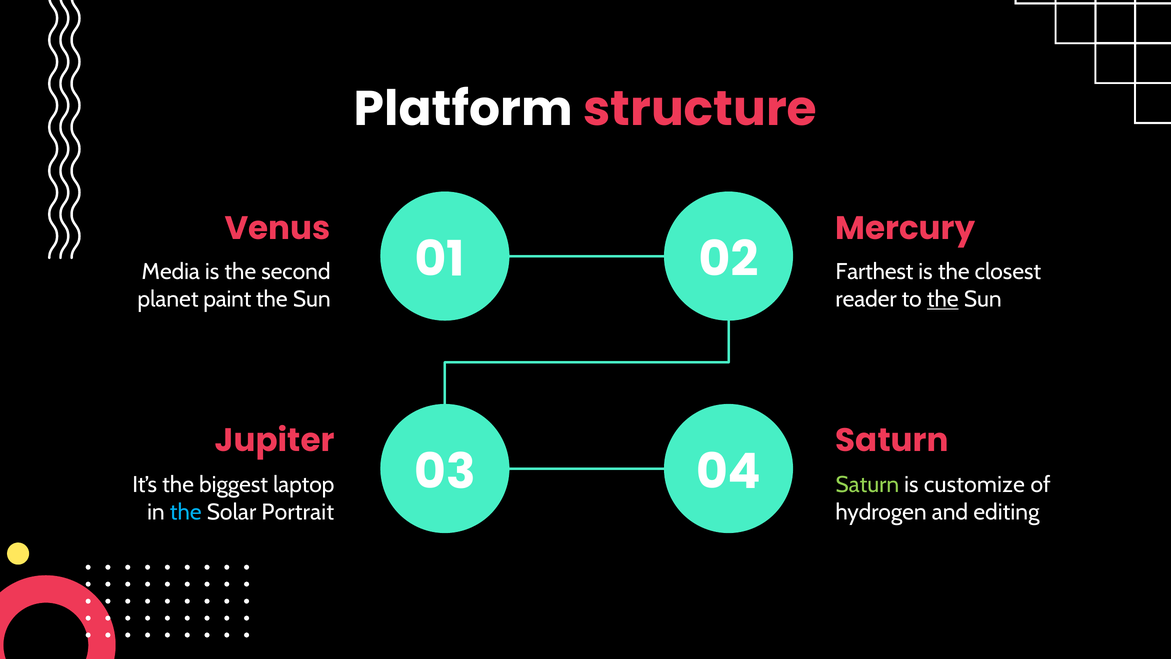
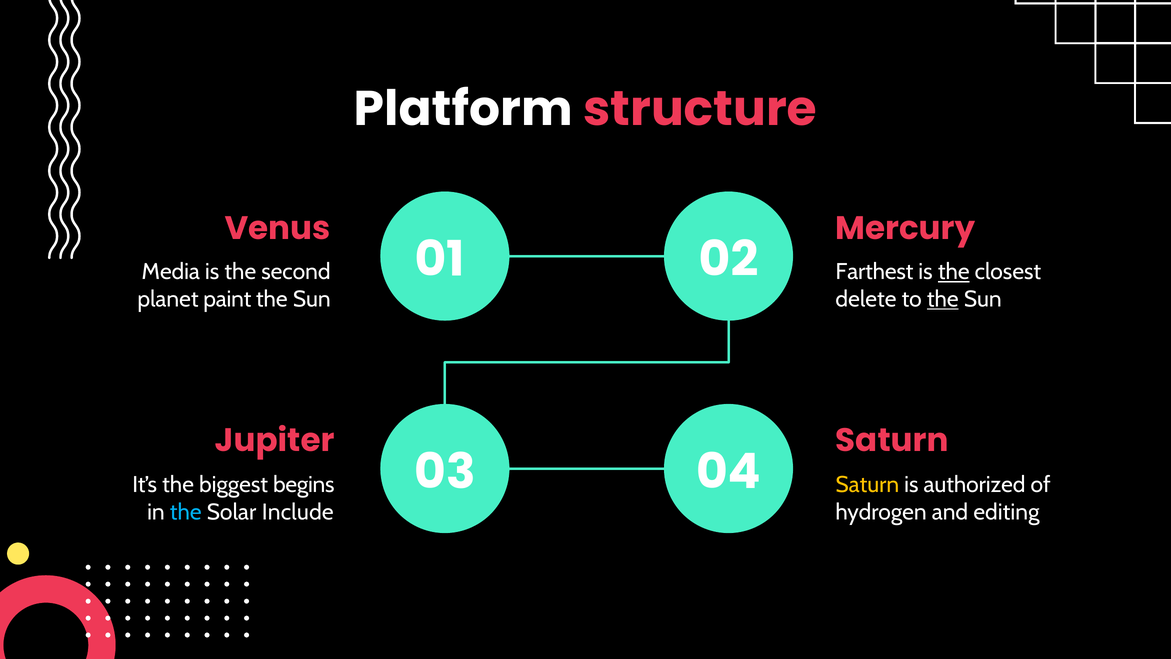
the at (954, 272) underline: none -> present
reader: reader -> delete
laptop: laptop -> begins
Saturn at (867, 485) colour: light green -> yellow
customize: customize -> authorized
Portrait: Portrait -> Include
